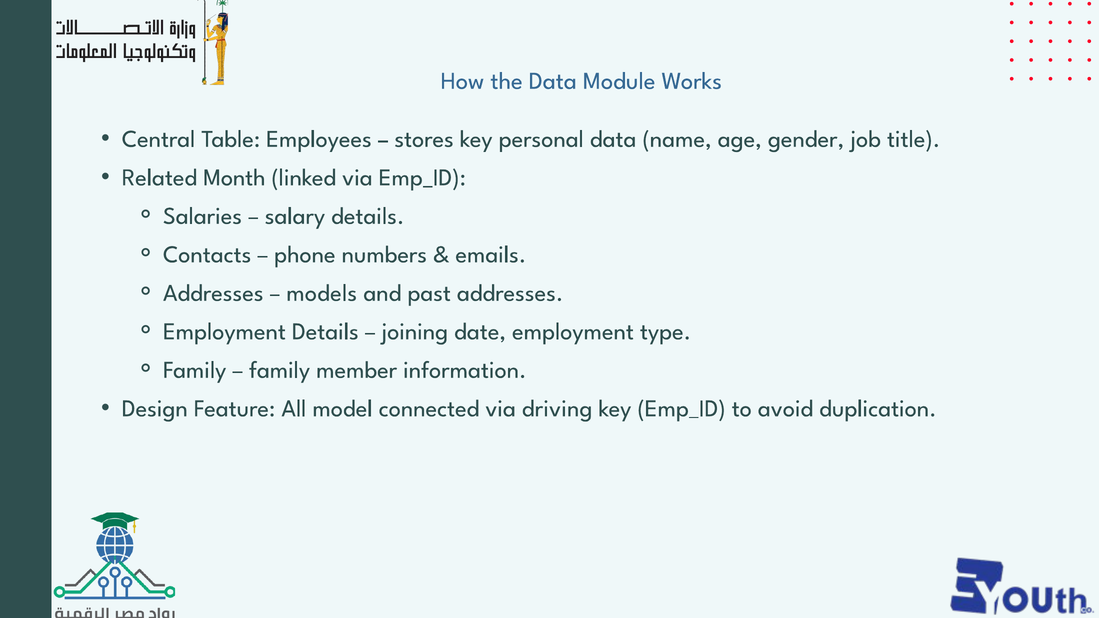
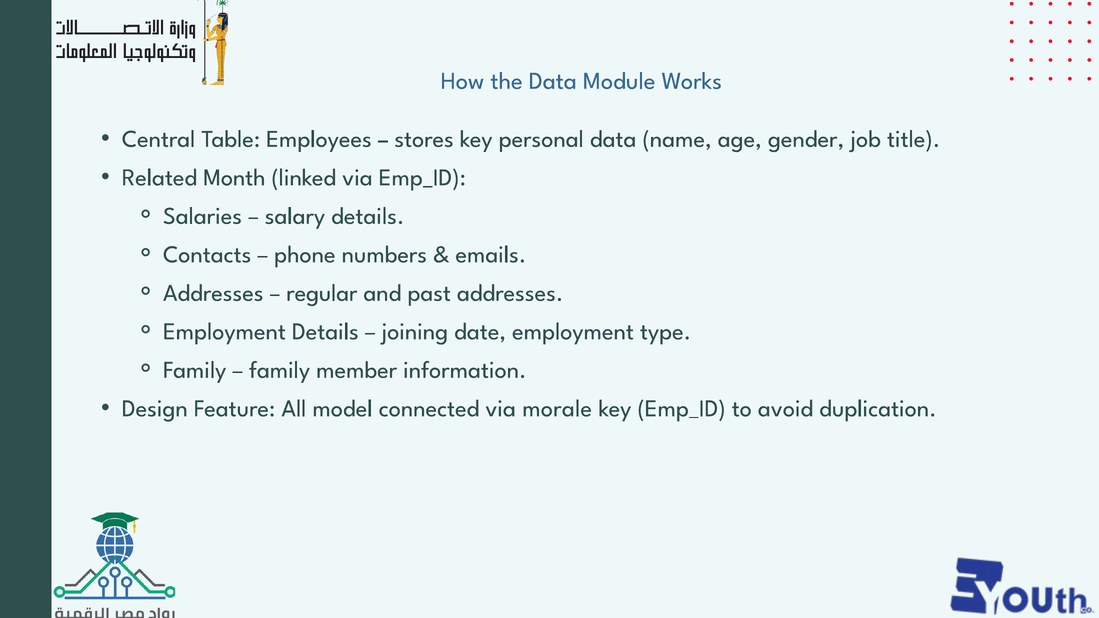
models: models -> regular
driving: driving -> morale
